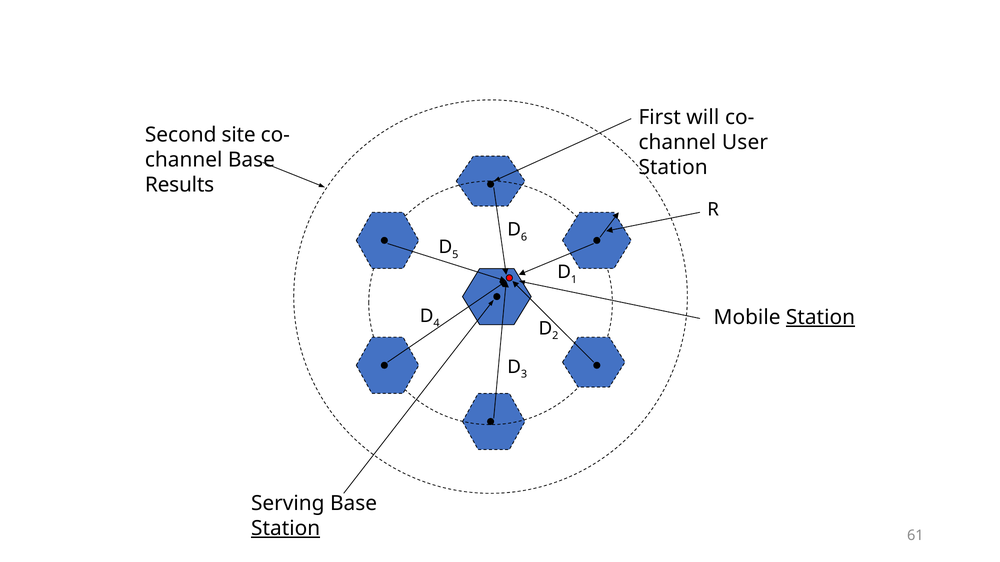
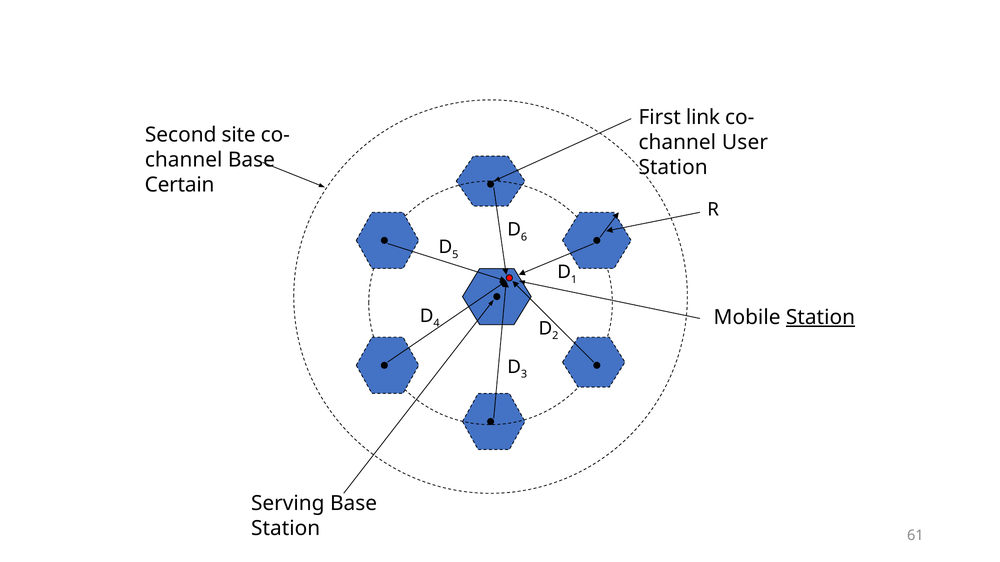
will: will -> link
Results: Results -> Certain
Station at (286, 529) underline: present -> none
